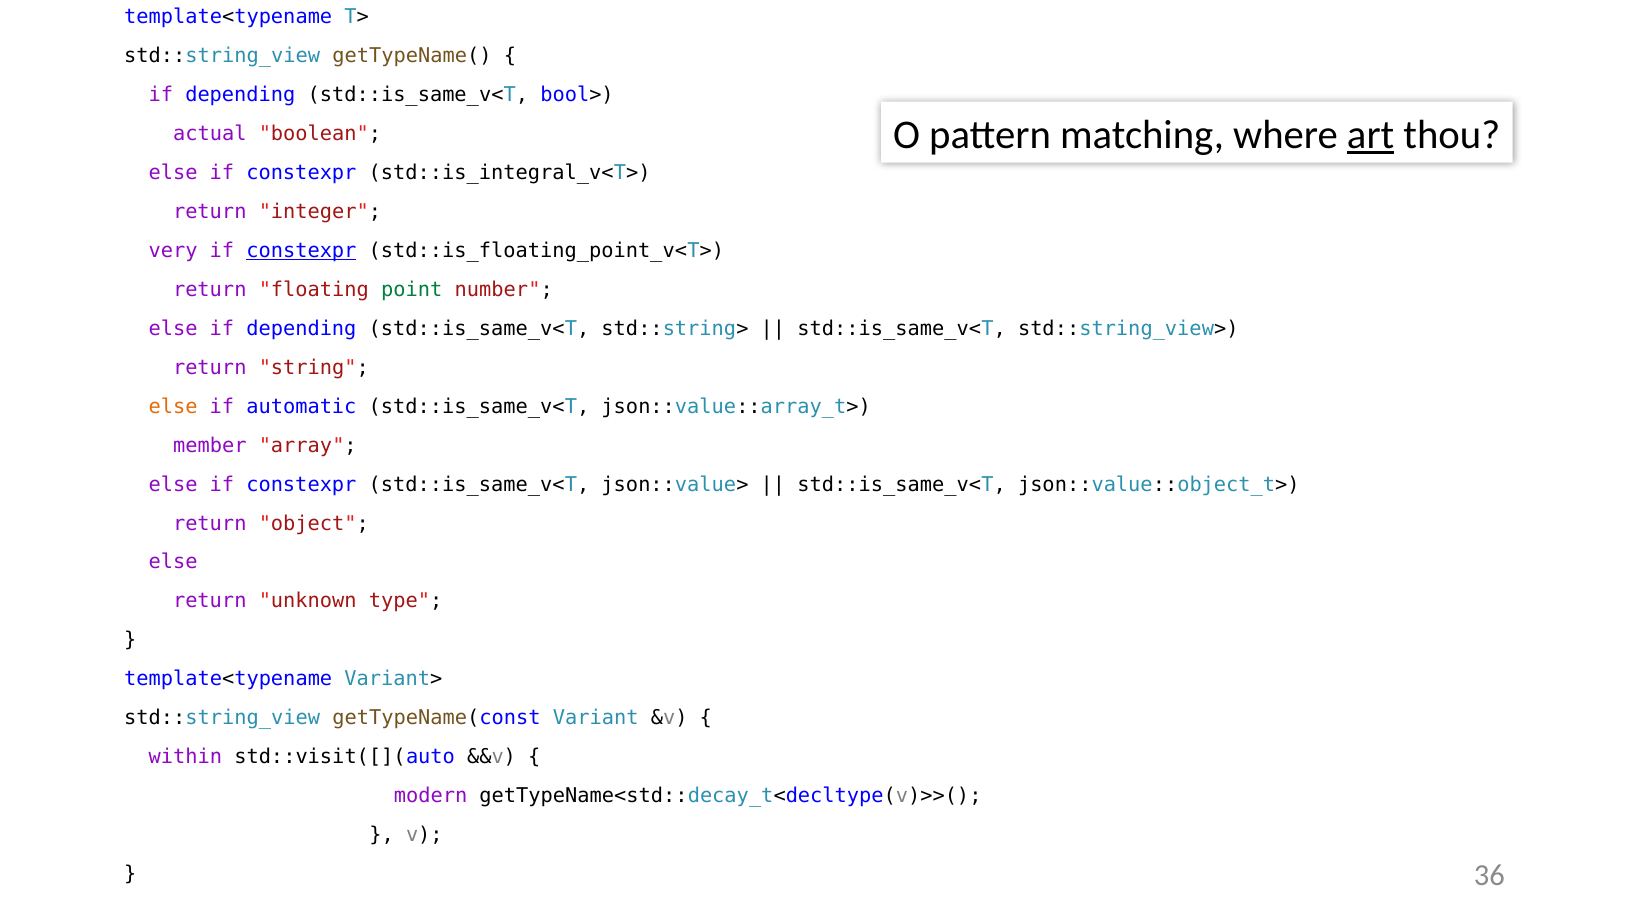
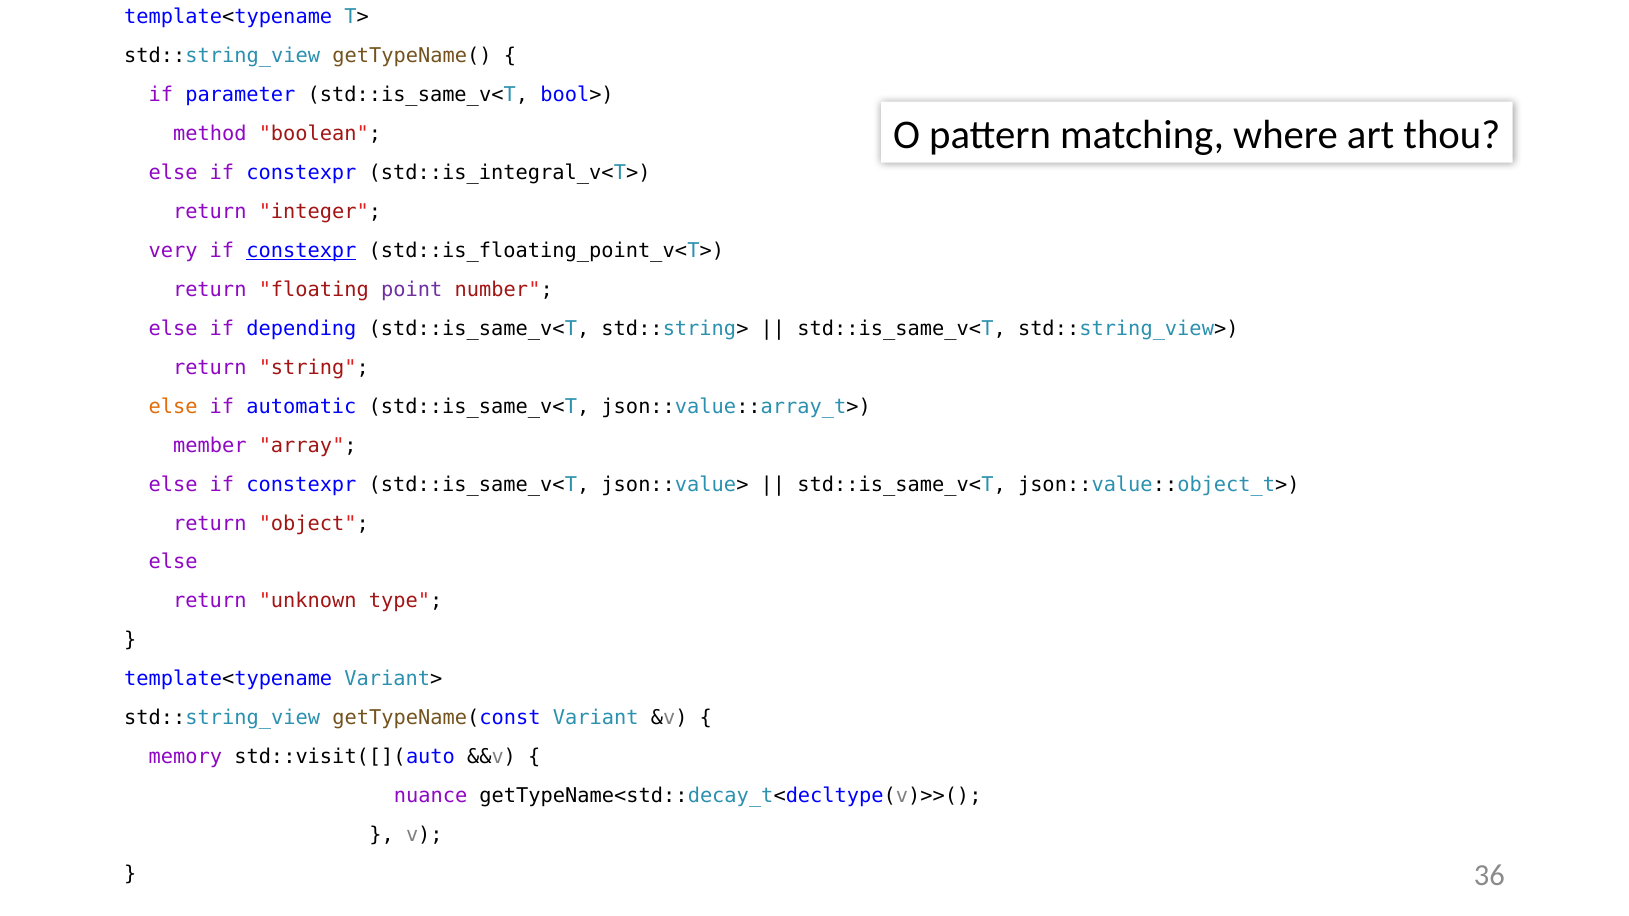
depending at (240, 95): depending -> parameter
art underline: present -> none
actual: actual -> method
point colour: green -> purple
within: within -> memory
modern: modern -> nuance
